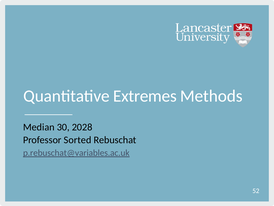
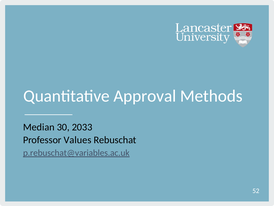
Extremes: Extremes -> Approval
2028: 2028 -> 2033
Sorted: Sorted -> Values
